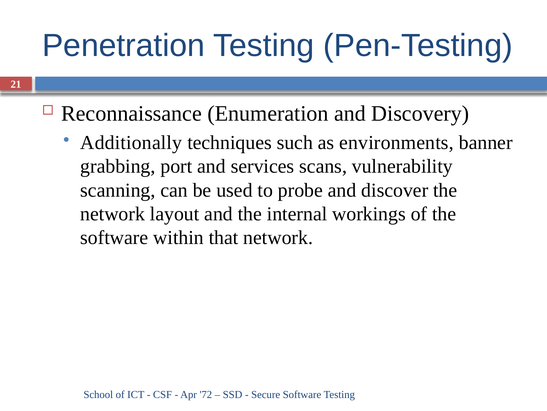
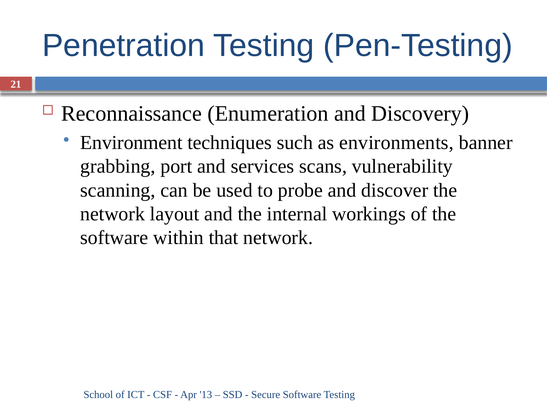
Additionally: Additionally -> Environment
72: 72 -> 13
